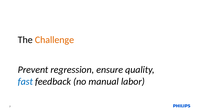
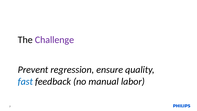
Challenge colour: orange -> purple
